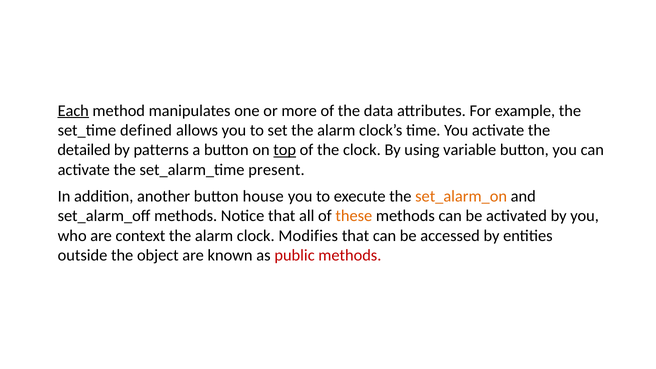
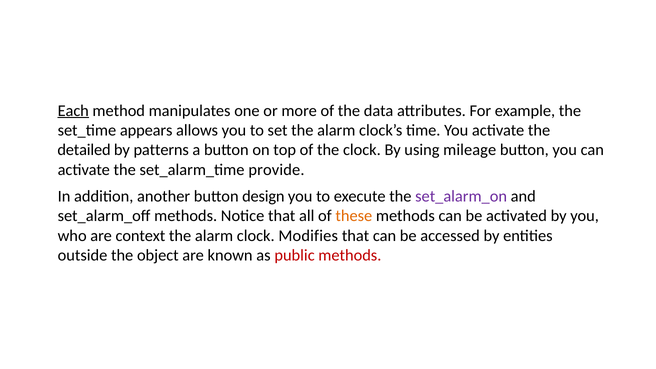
defined: defined -> appears
top underline: present -> none
variable: variable -> mileage
present: present -> provide
house: house -> design
set_alarm_on colour: orange -> purple
